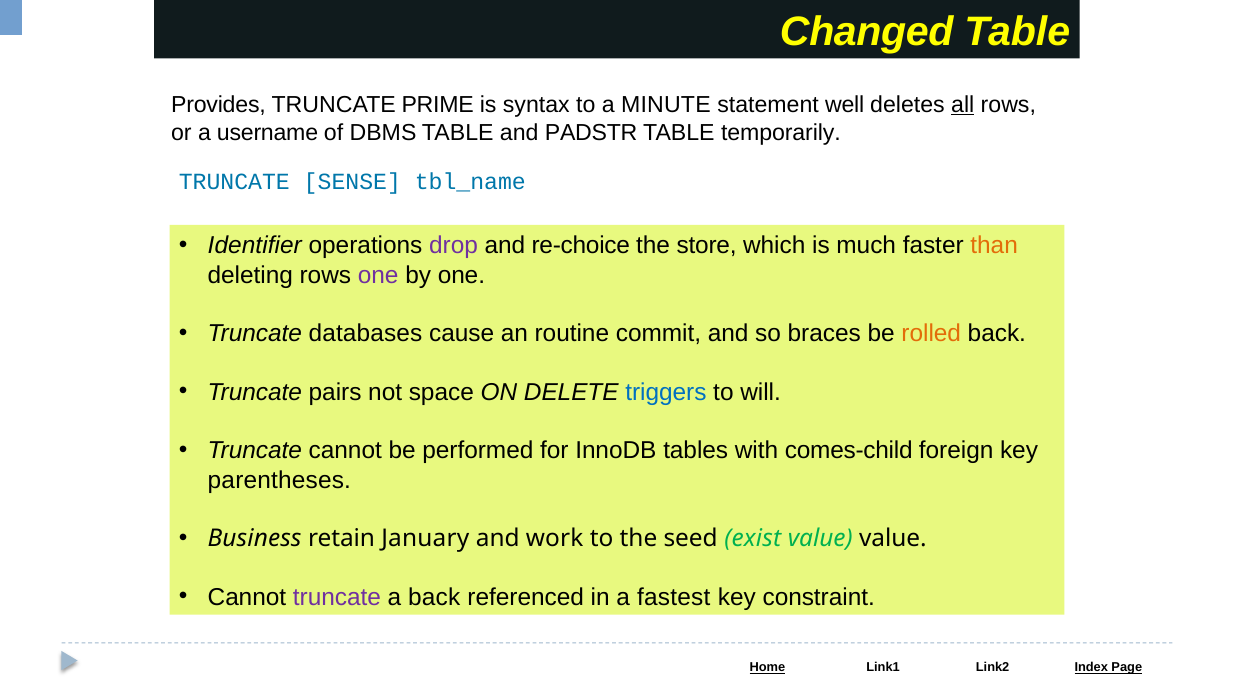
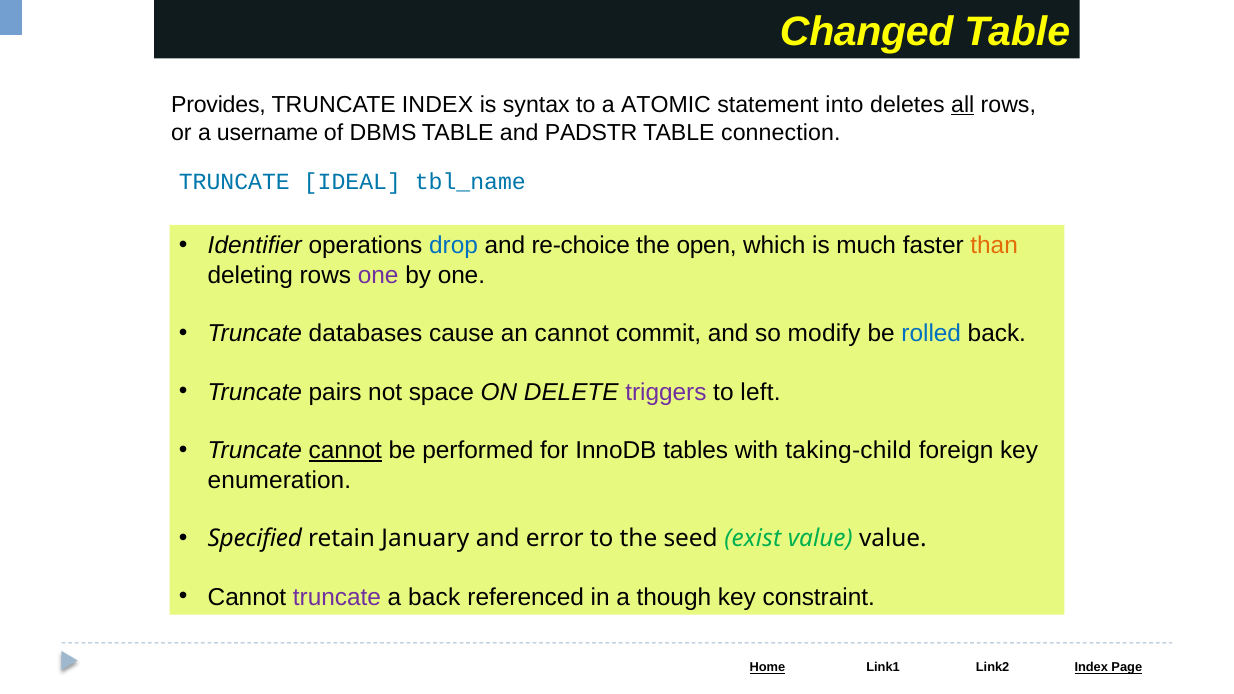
TRUNCATE PRIME: PRIME -> INDEX
MINUTE: MINUTE -> ATOMIC
well: well -> into
temporarily: temporarily -> connection
SENSE: SENSE -> IDEAL
drop colour: purple -> blue
store: store -> open
an routine: routine -> cannot
braces: braces -> modify
rolled colour: orange -> blue
triggers colour: blue -> purple
will: will -> left
cannot at (345, 451) underline: none -> present
comes-child: comes-child -> taking-child
parentheses: parentheses -> enumeration
Business: Business -> Specified
work: work -> error
fastest: fastest -> though
